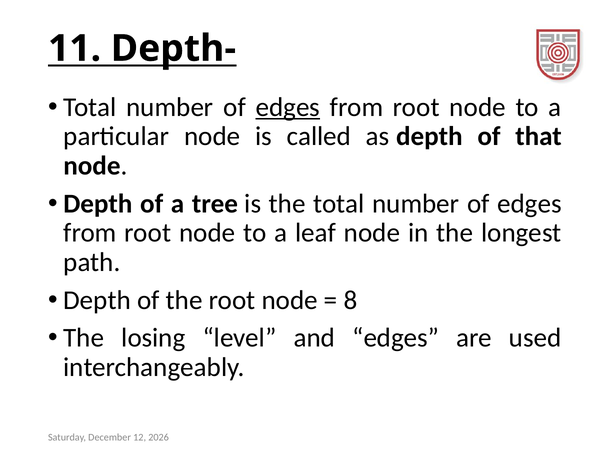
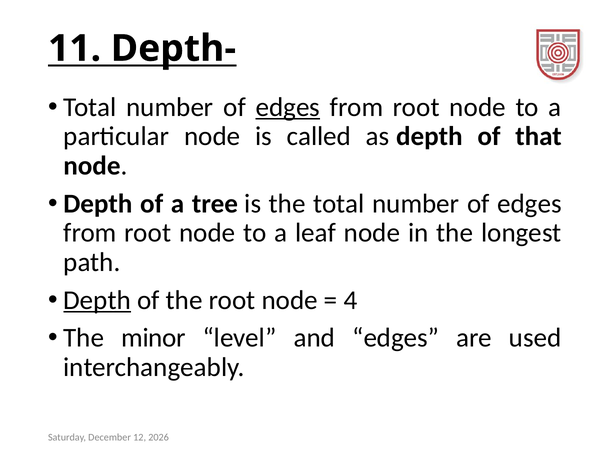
Depth at (97, 300) underline: none -> present
8: 8 -> 4
losing: losing -> minor
